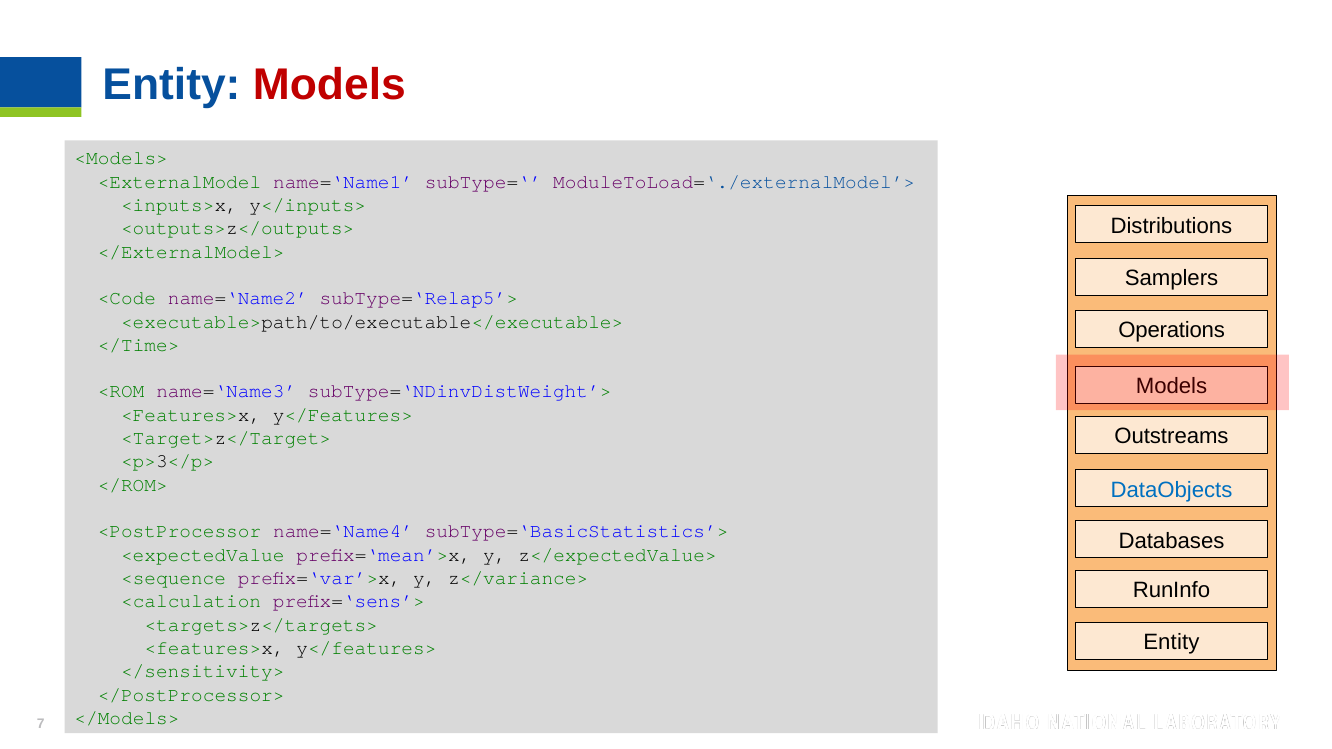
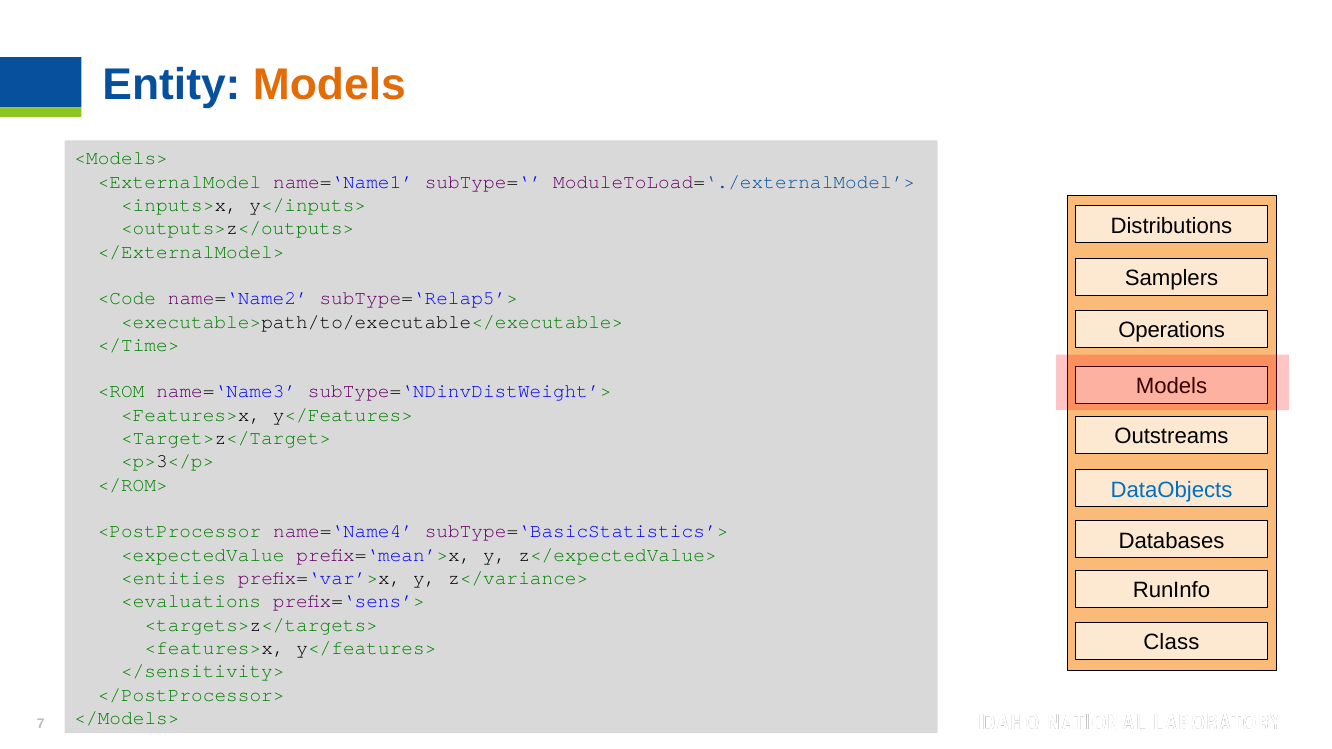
Models at (329, 85) colour: red -> orange
<sequence: <sequence -> <entities
<calculation: <calculation -> <evaluations
Entity at (1171, 643): Entity -> Class
